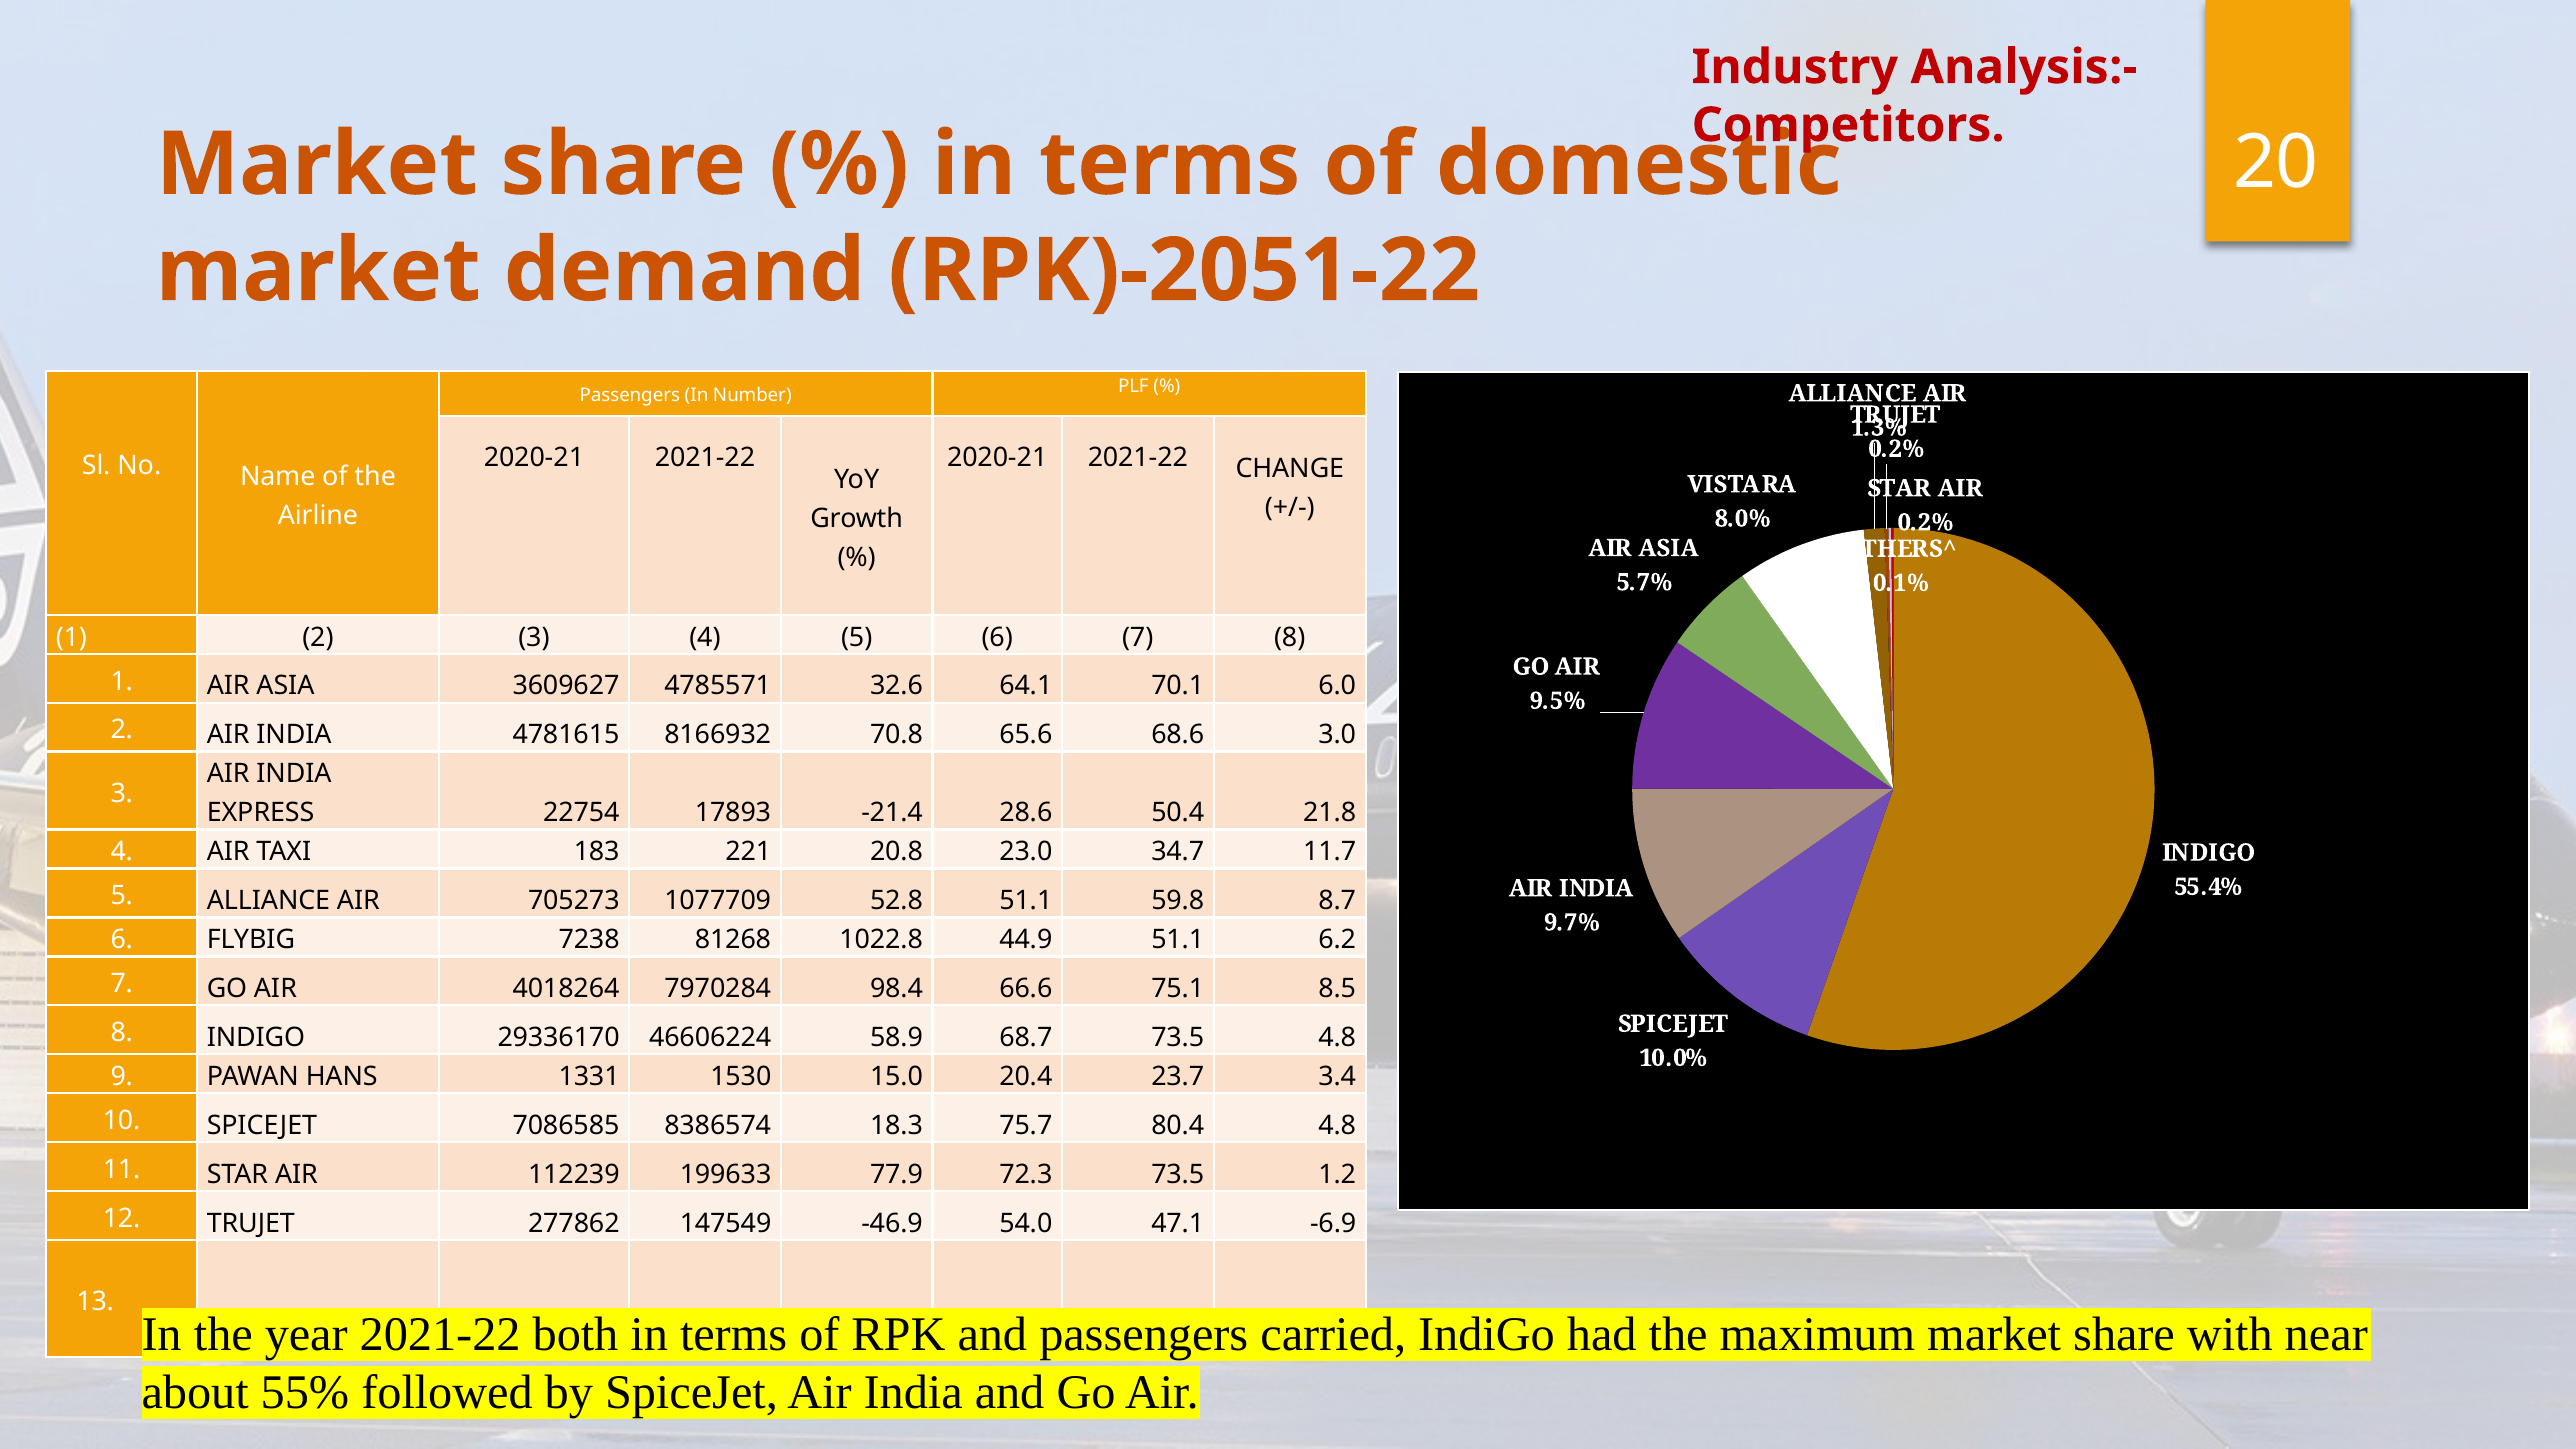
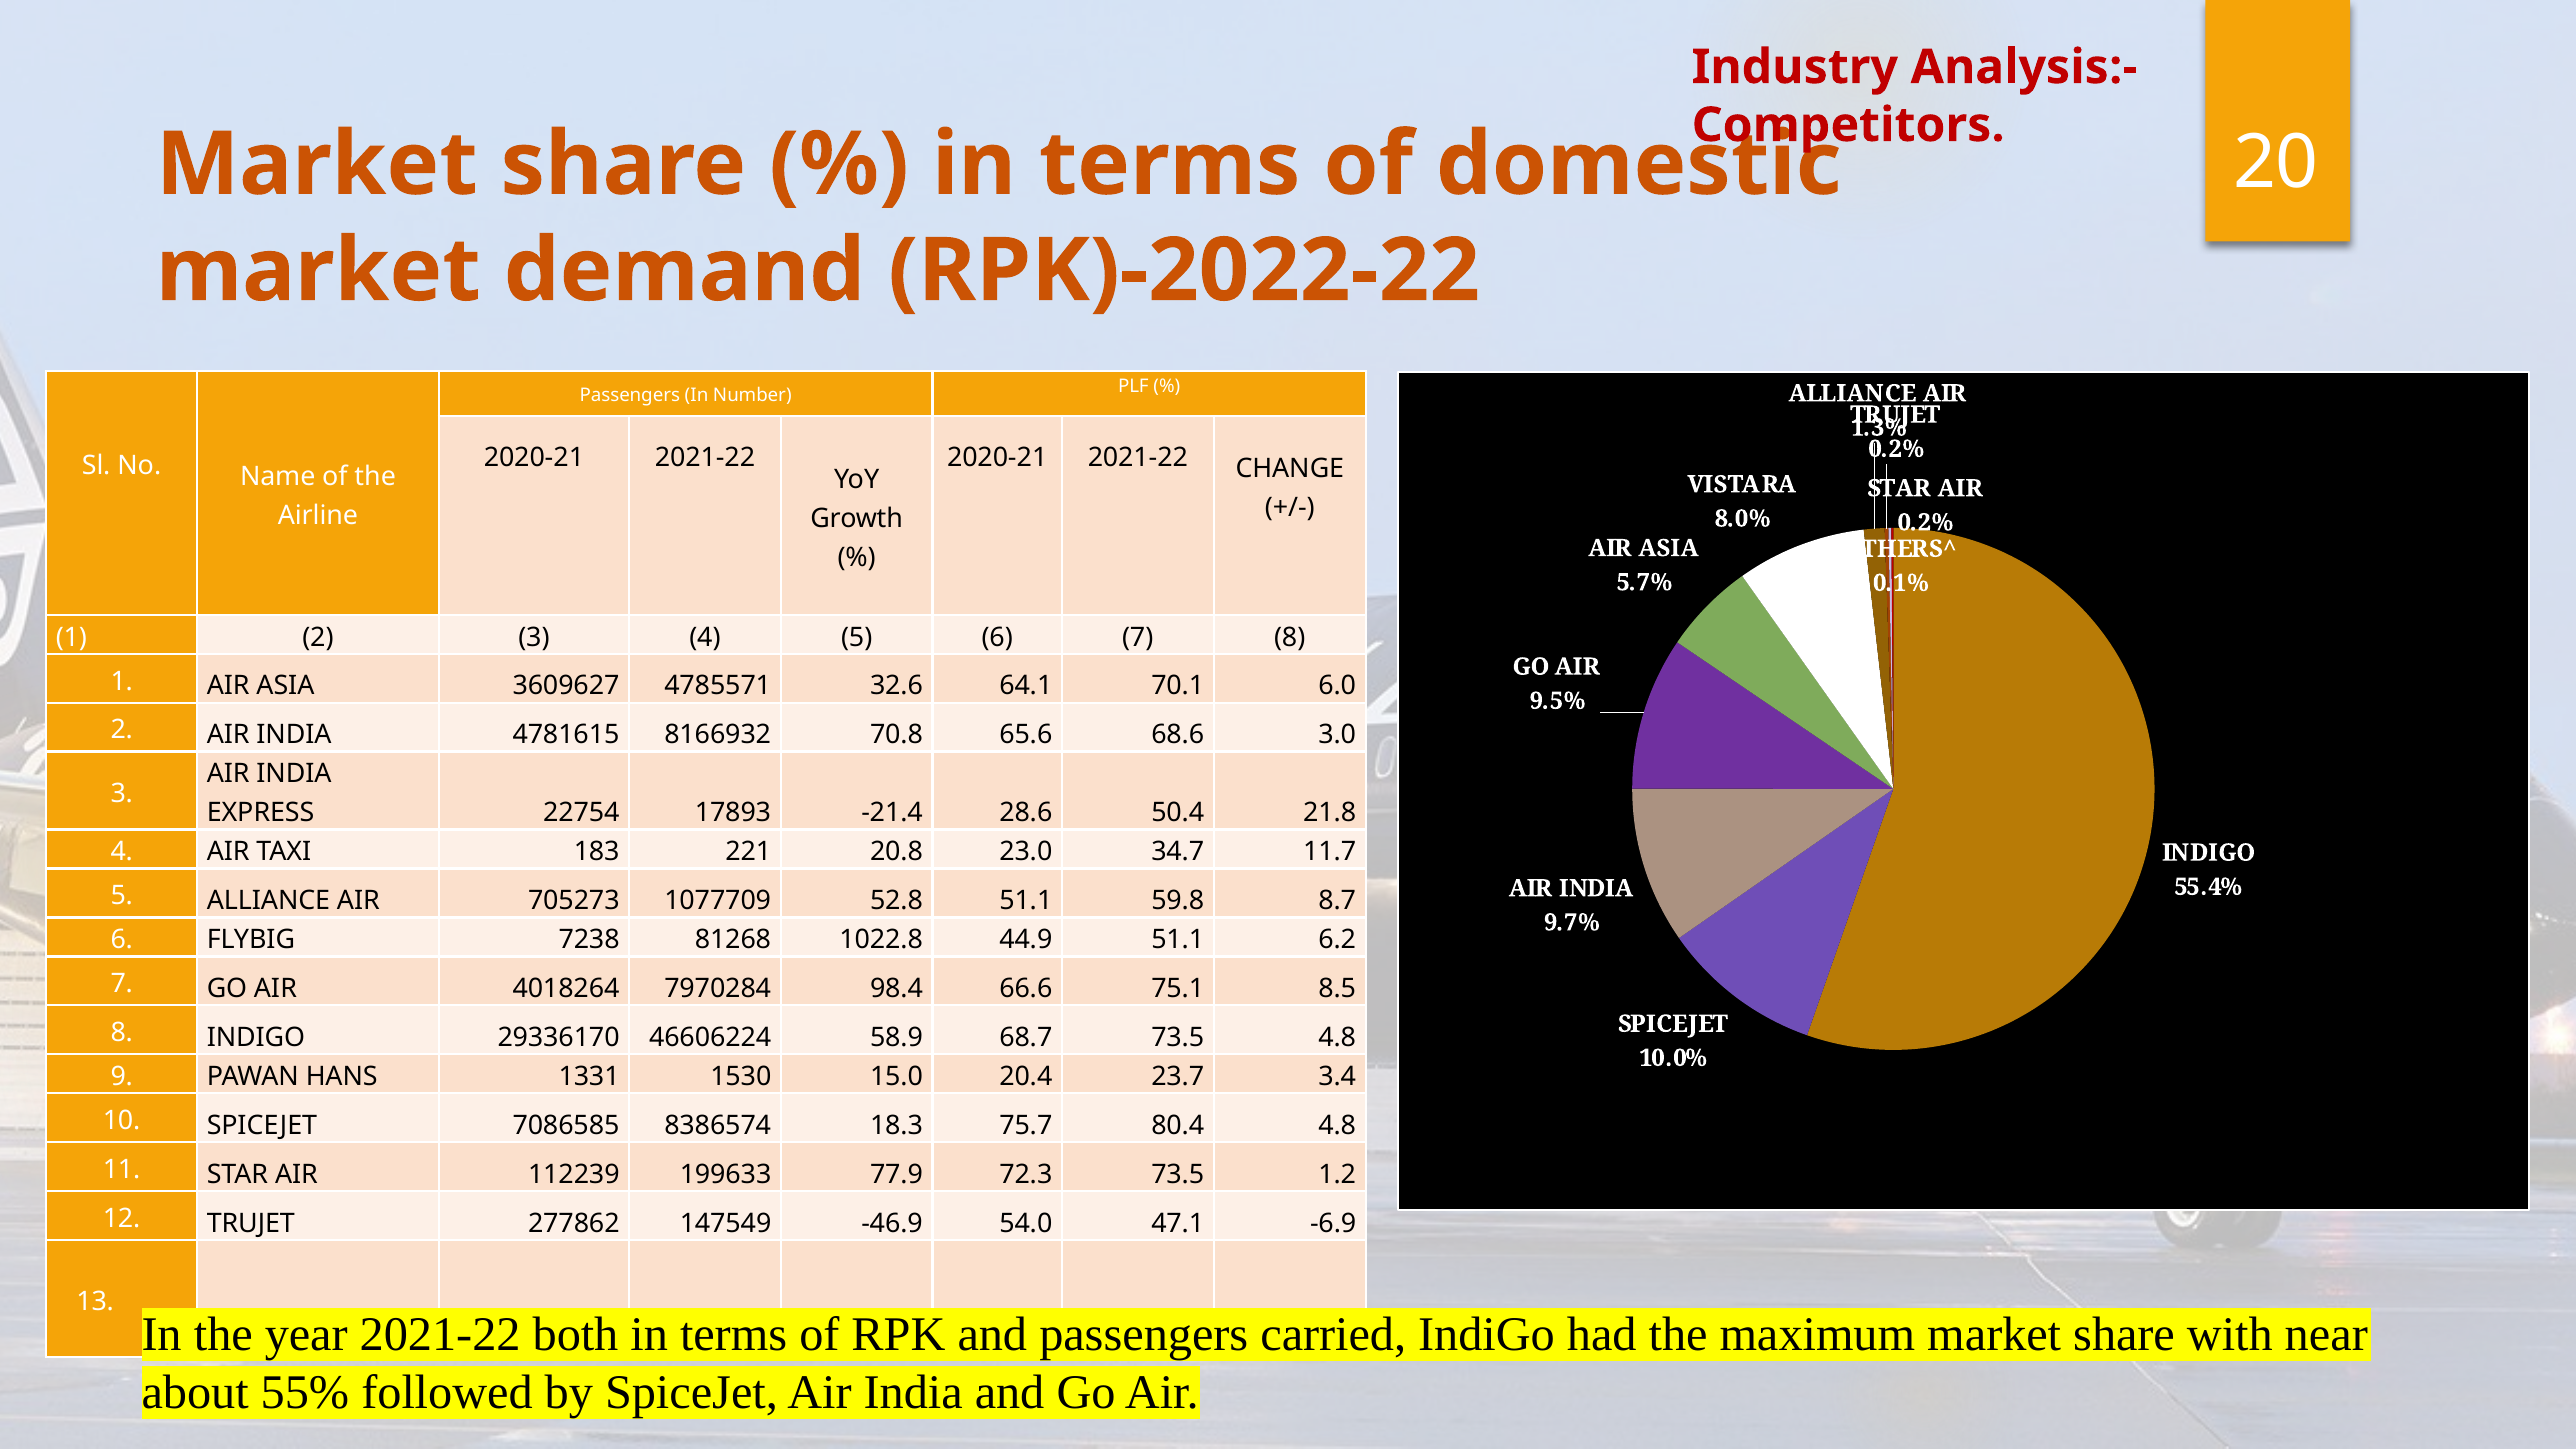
RPK)-2051-22: RPK)-2051-22 -> RPK)-2022-22
